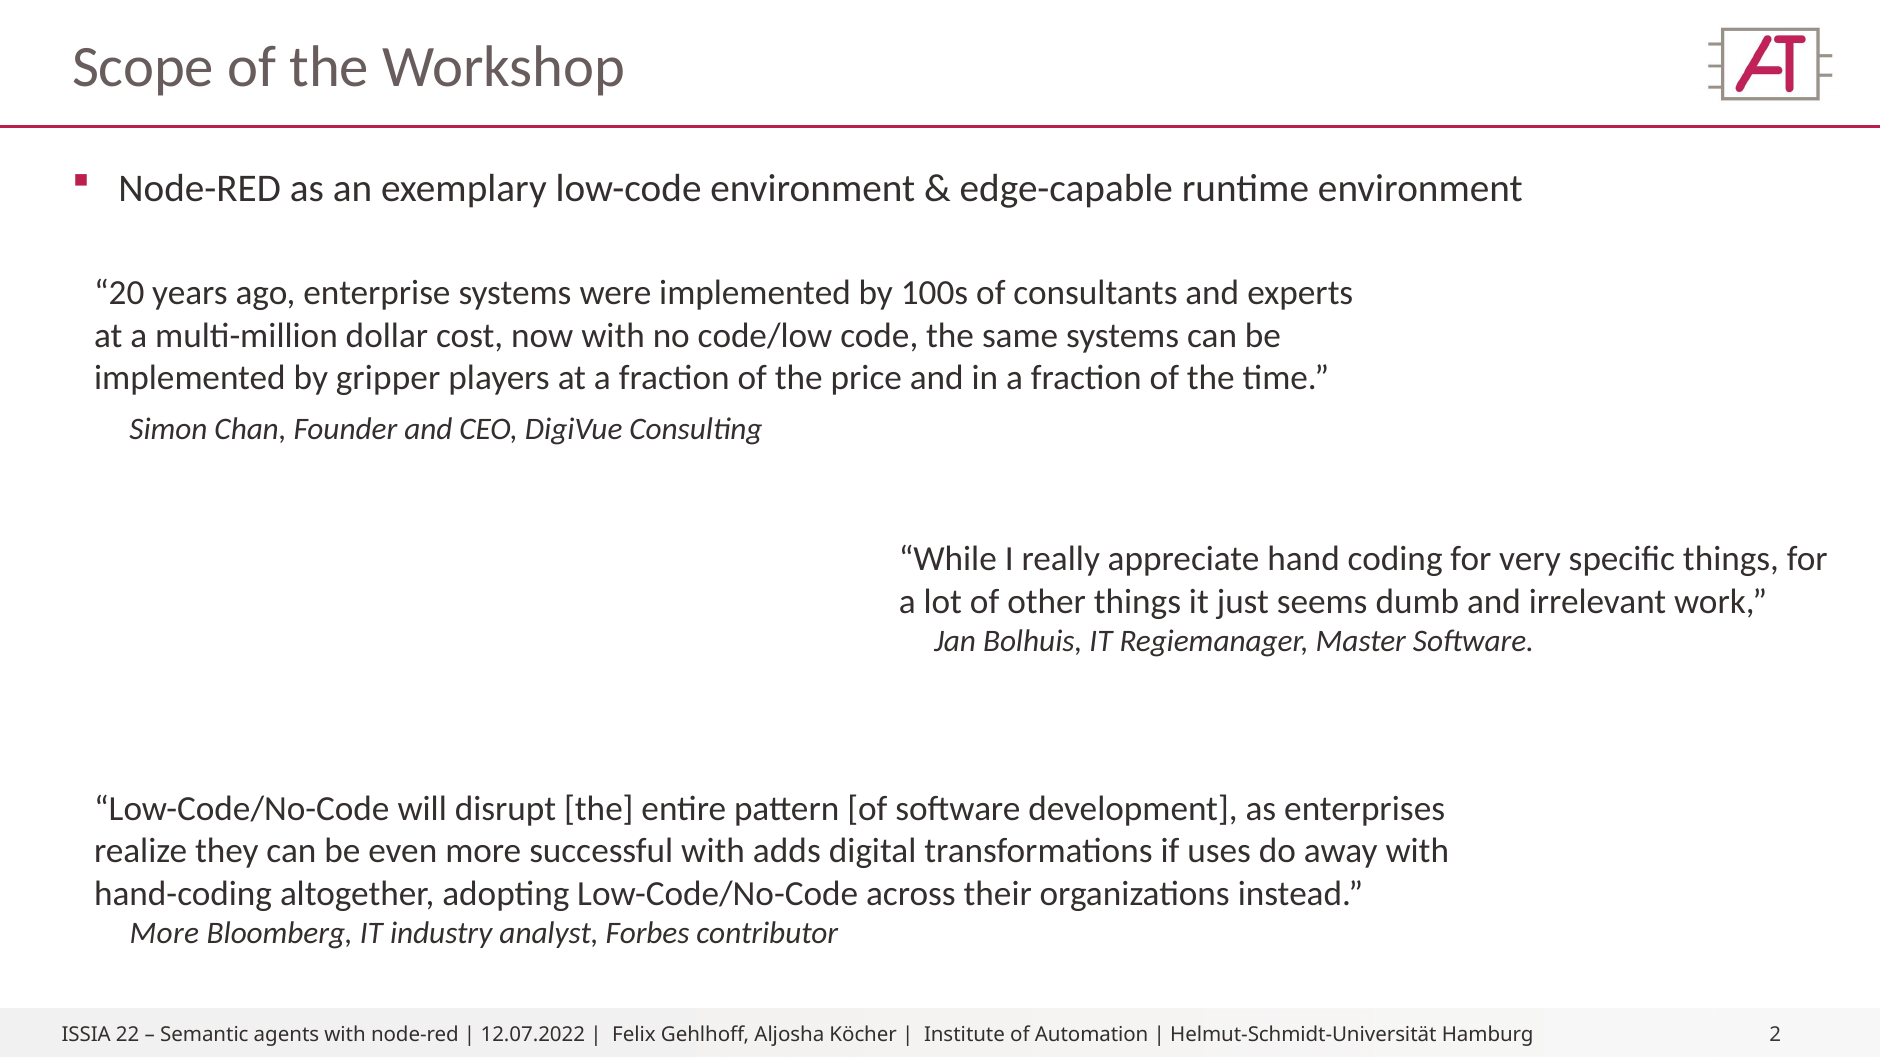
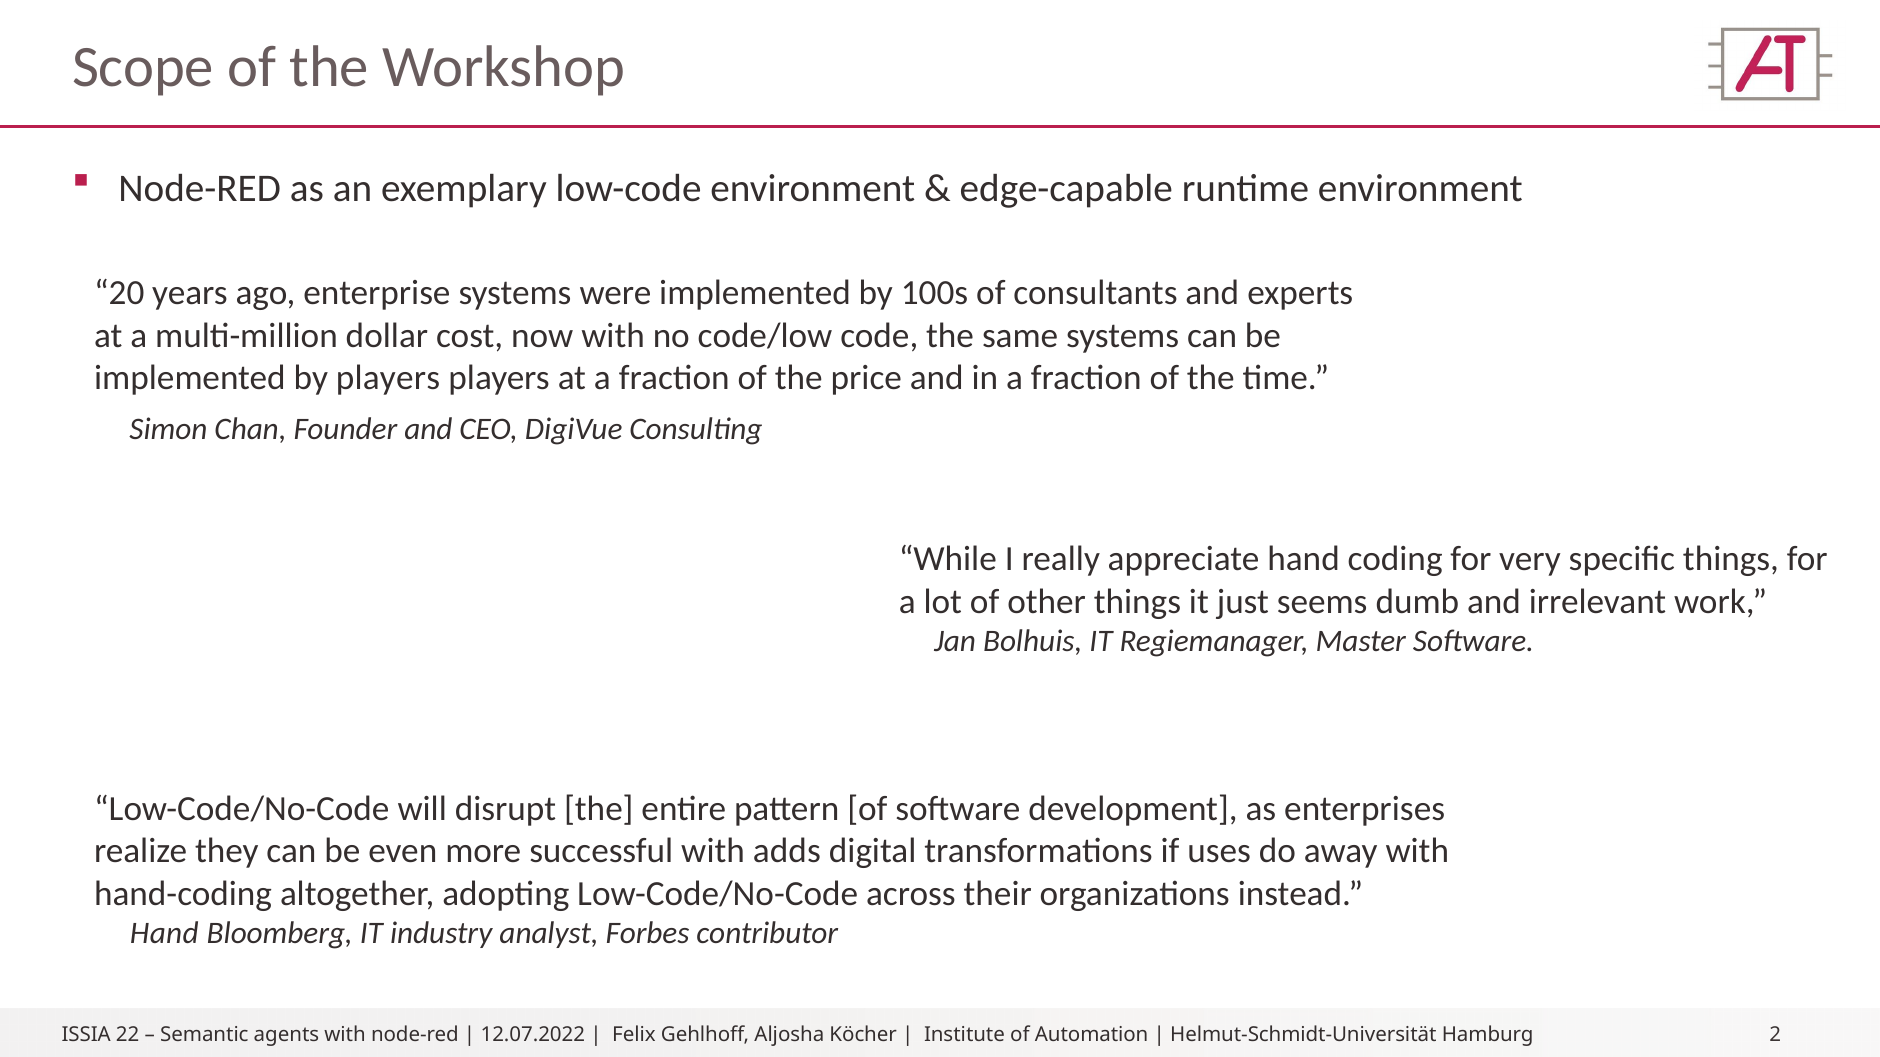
by gripper: gripper -> players
More at (164, 934): More -> Hand
